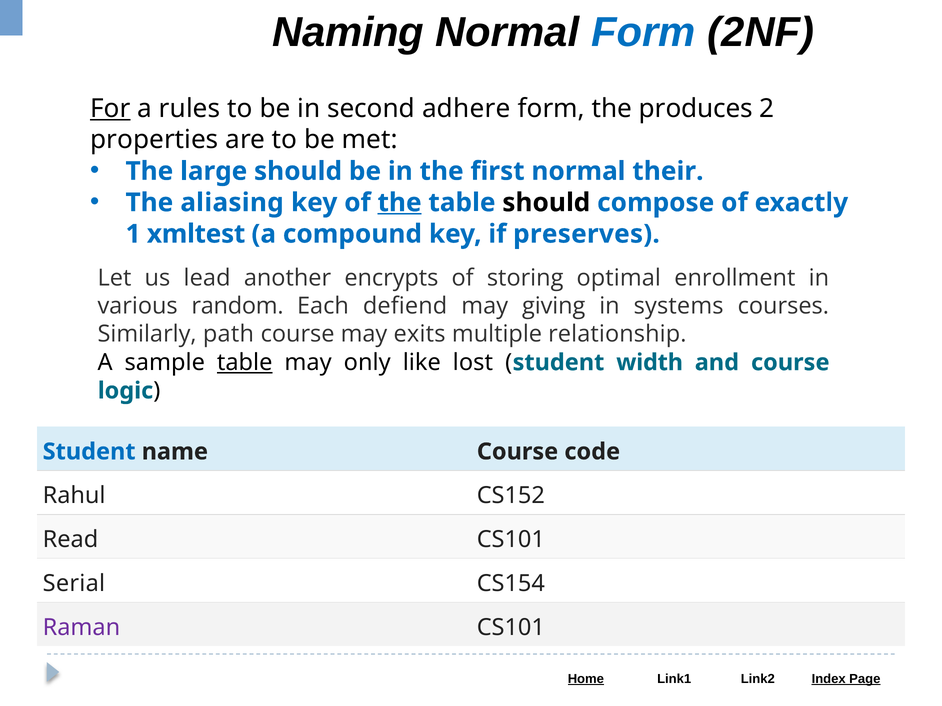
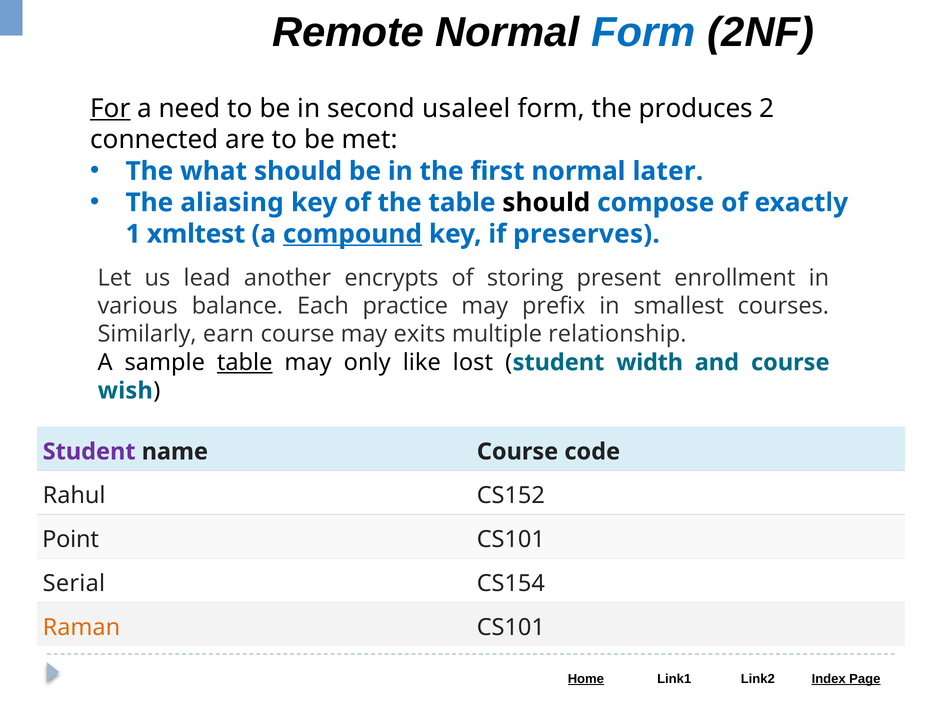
Naming: Naming -> Remote
rules: rules -> need
adhere: adhere -> usaleel
properties: properties -> connected
large: large -> what
their: their -> later
the at (400, 203) underline: present -> none
compound underline: none -> present
optimal: optimal -> present
random: random -> balance
defiend: defiend -> practice
giving: giving -> prefix
systems: systems -> smallest
path: path -> earn
logic: logic -> wish
Student at (89, 452) colour: blue -> purple
Read: Read -> Point
Raman colour: purple -> orange
